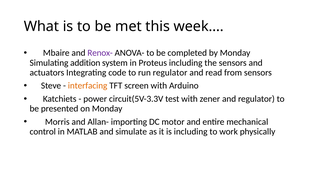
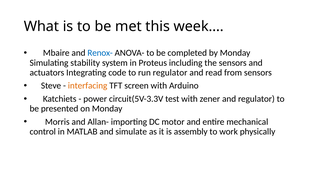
Renox- colour: purple -> blue
addition: addition -> stability
is including: including -> assembly
